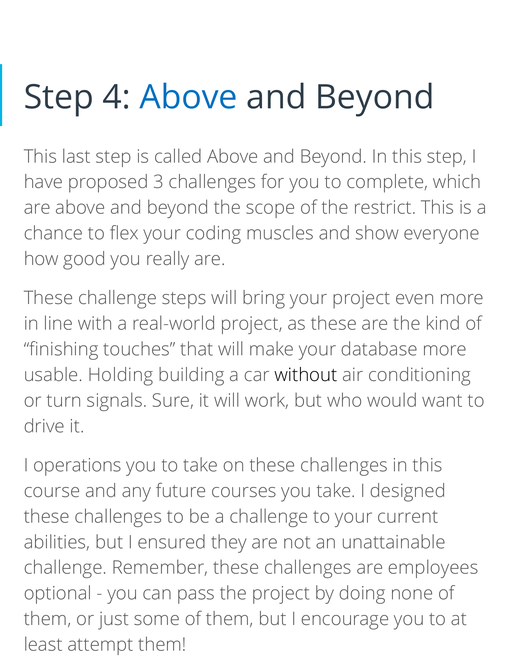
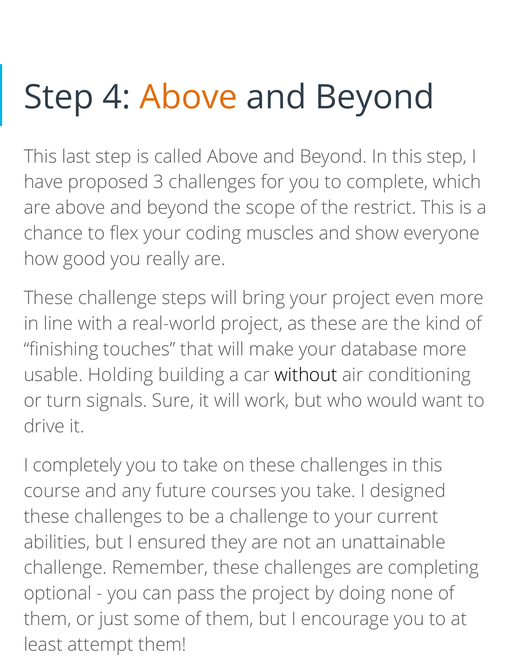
Above at (188, 97) colour: blue -> orange
operations: operations -> completely
employees: employees -> completing
